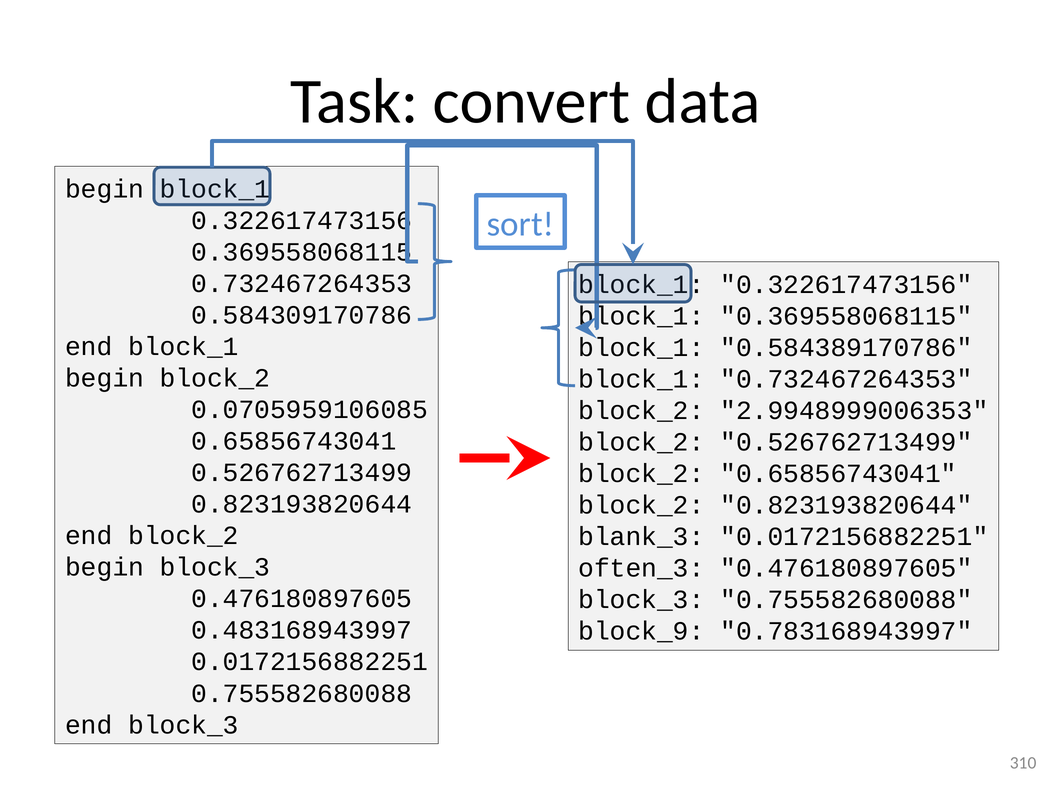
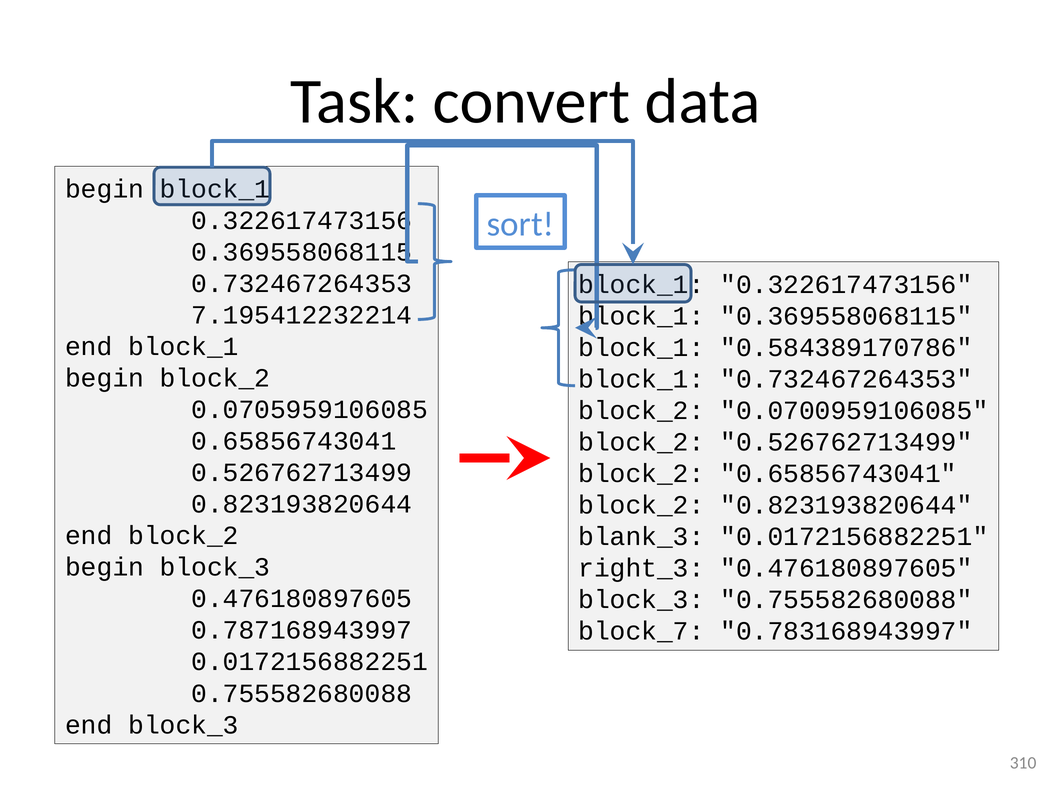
0.584309170786: 0.584309170786 -> 7.195412232214
2.9948999006353: 2.9948999006353 -> 0.0700959106085
often_3: often_3 -> right_3
0.483168943997: 0.483168943997 -> 0.787168943997
block_9: block_9 -> block_7
